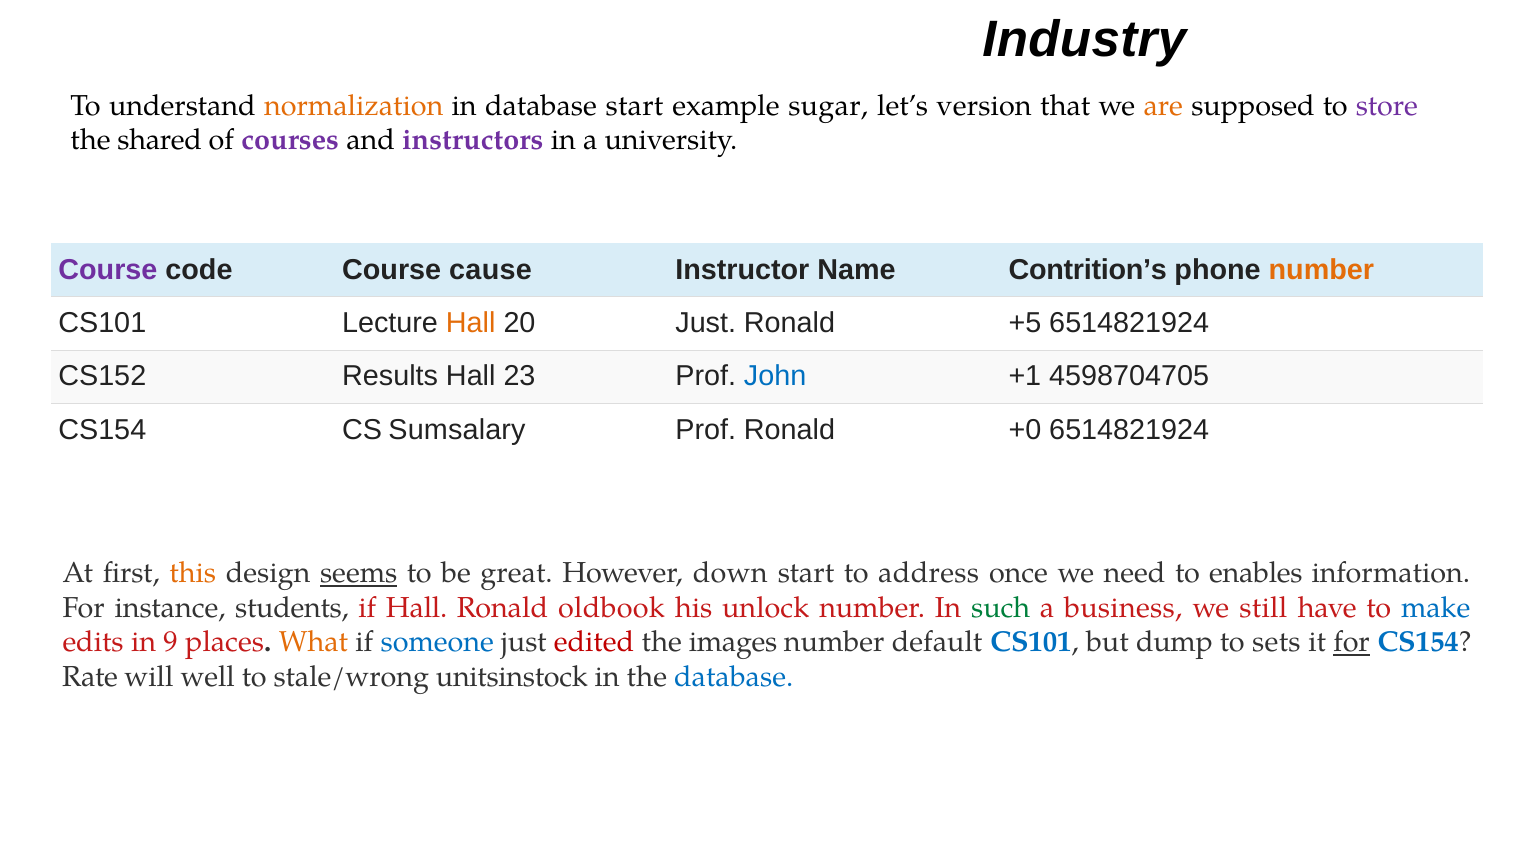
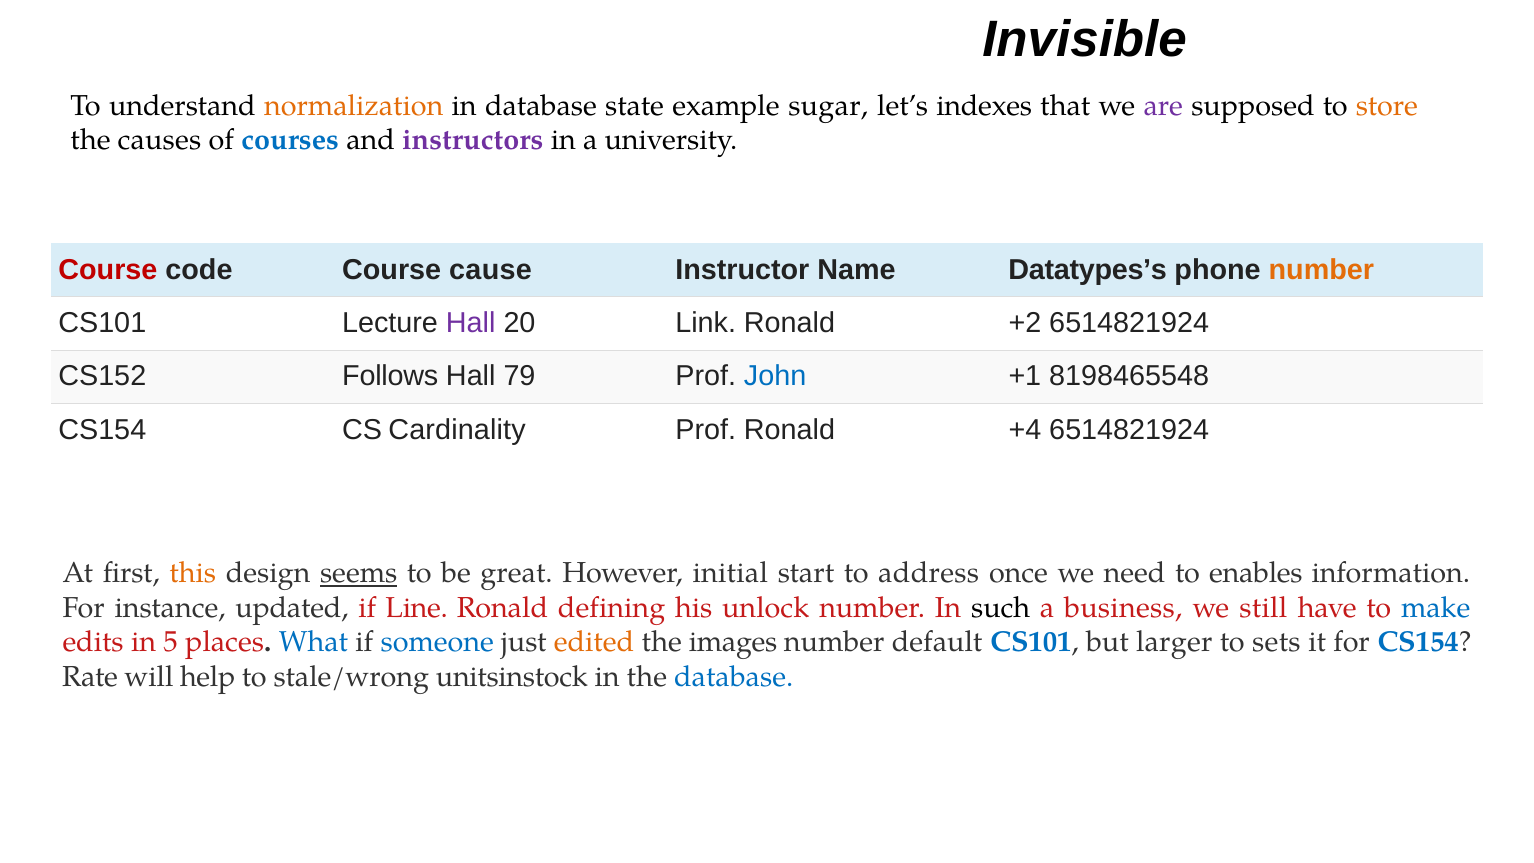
Industry: Industry -> Invisible
database start: start -> state
version: version -> indexes
are colour: orange -> purple
store colour: purple -> orange
shared: shared -> causes
courses colour: purple -> blue
Course at (108, 270) colour: purple -> red
Contrition’s: Contrition’s -> Datatypes’s
Hall at (471, 323) colour: orange -> purple
20 Just: Just -> Link
+5: +5 -> +2
Results: Results -> Follows
23: 23 -> 79
4598704705: 4598704705 -> 8198465548
Sumsalary: Sumsalary -> Cardinality
+0: +0 -> +4
down: down -> initial
students: students -> updated
if Hall: Hall -> Line
oldbook: oldbook -> defining
such colour: green -> black
9: 9 -> 5
What colour: orange -> blue
edited colour: red -> orange
dump: dump -> larger
for at (1352, 642) underline: present -> none
well: well -> help
